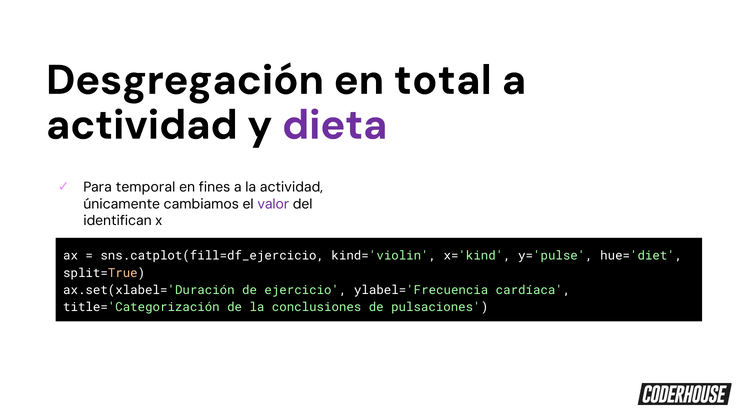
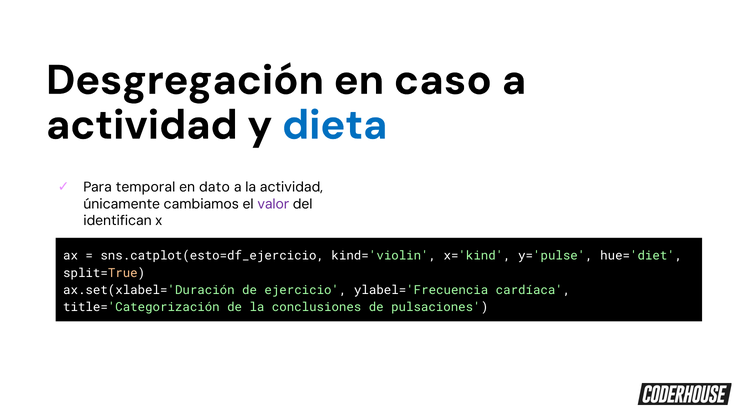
total: total -> caso
dieta colour: purple -> blue
fines: fines -> dato
sns.catplot(fill=df_ejercicio: sns.catplot(fill=df_ejercicio -> sns.catplot(esto=df_ejercicio
